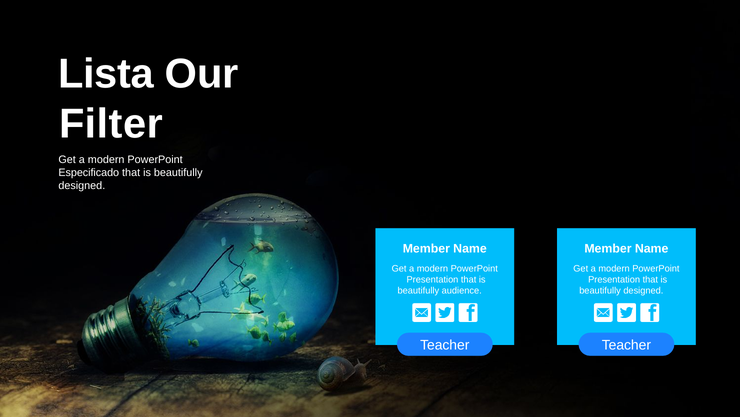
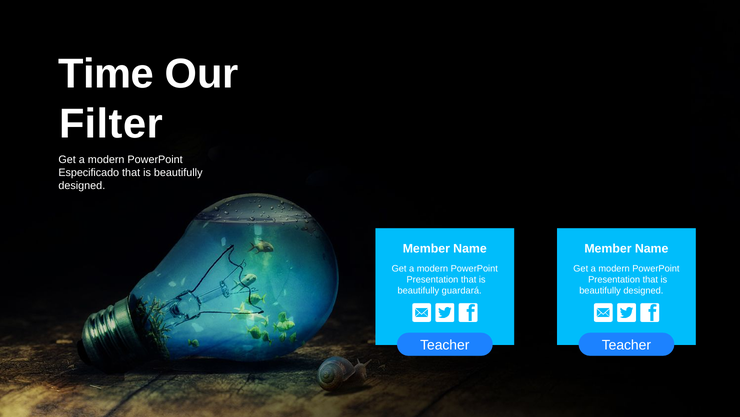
Lista: Lista -> Time
audience: audience -> guardará
